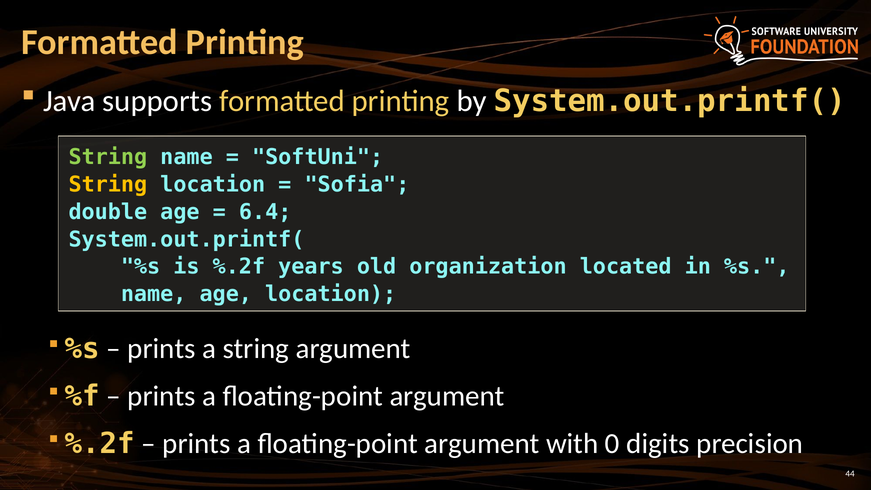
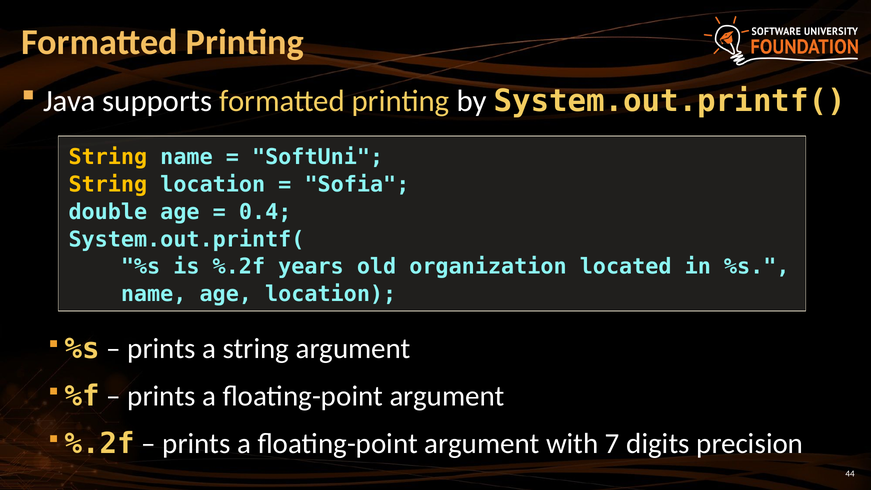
String at (108, 157) colour: light green -> yellow
6.4: 6.4 -> 0.4
0: 0 -> 7
